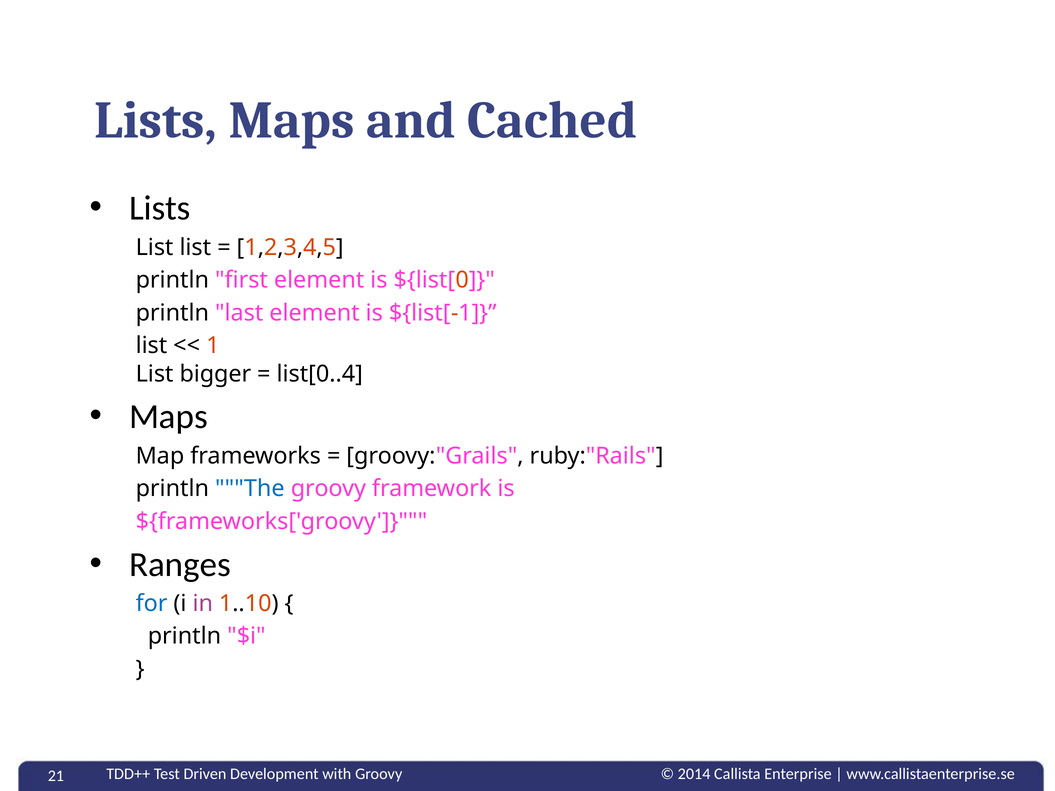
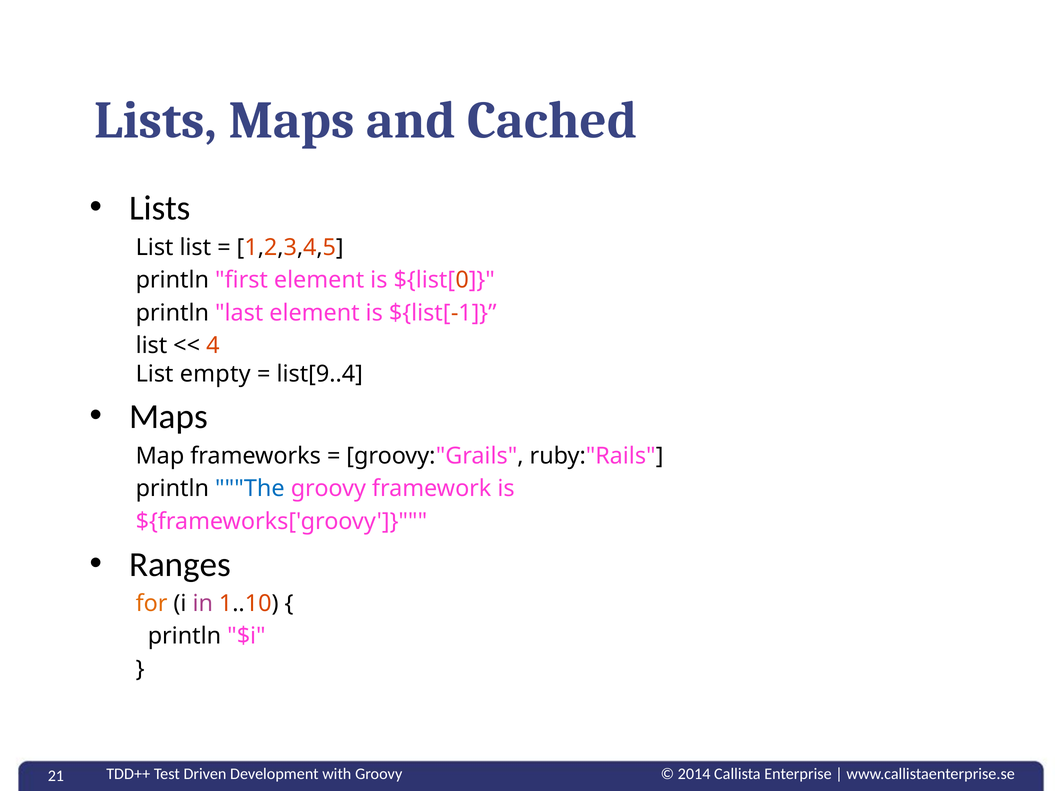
1: 1 -> 4
bigger: bigger -> empty
list[0..4: list[0..4 -> list[9..4
for colour: blue -> orange
